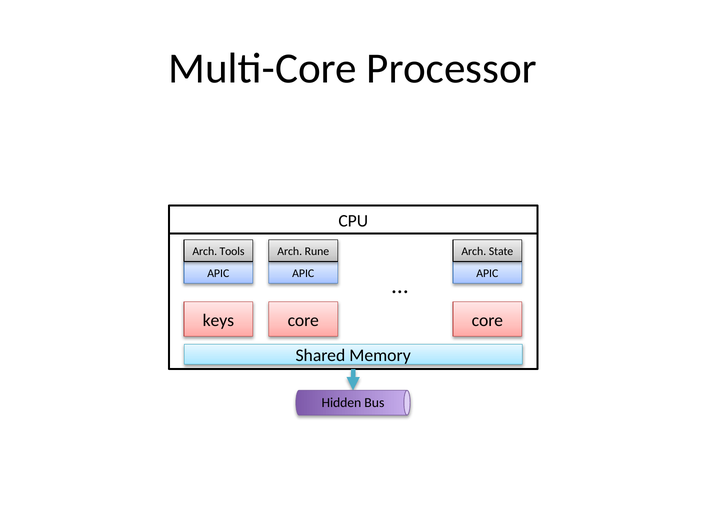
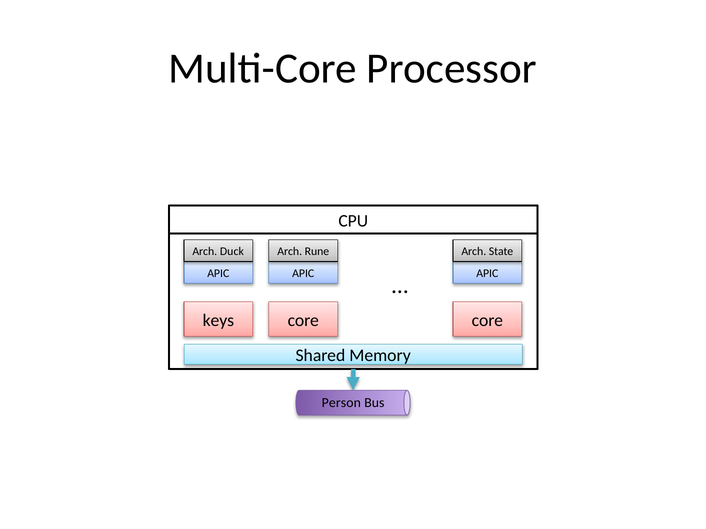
Tools: Tools -> Duck
Hidden: Hidden -> Person
